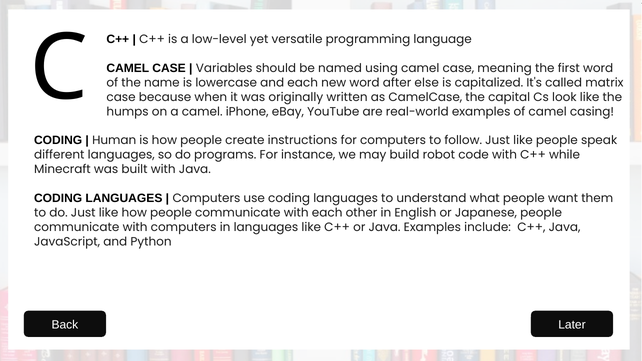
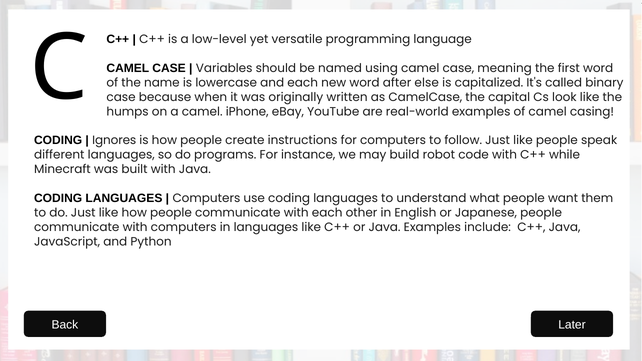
matrix: matrix -> binary
Human: Human -> Ignores
